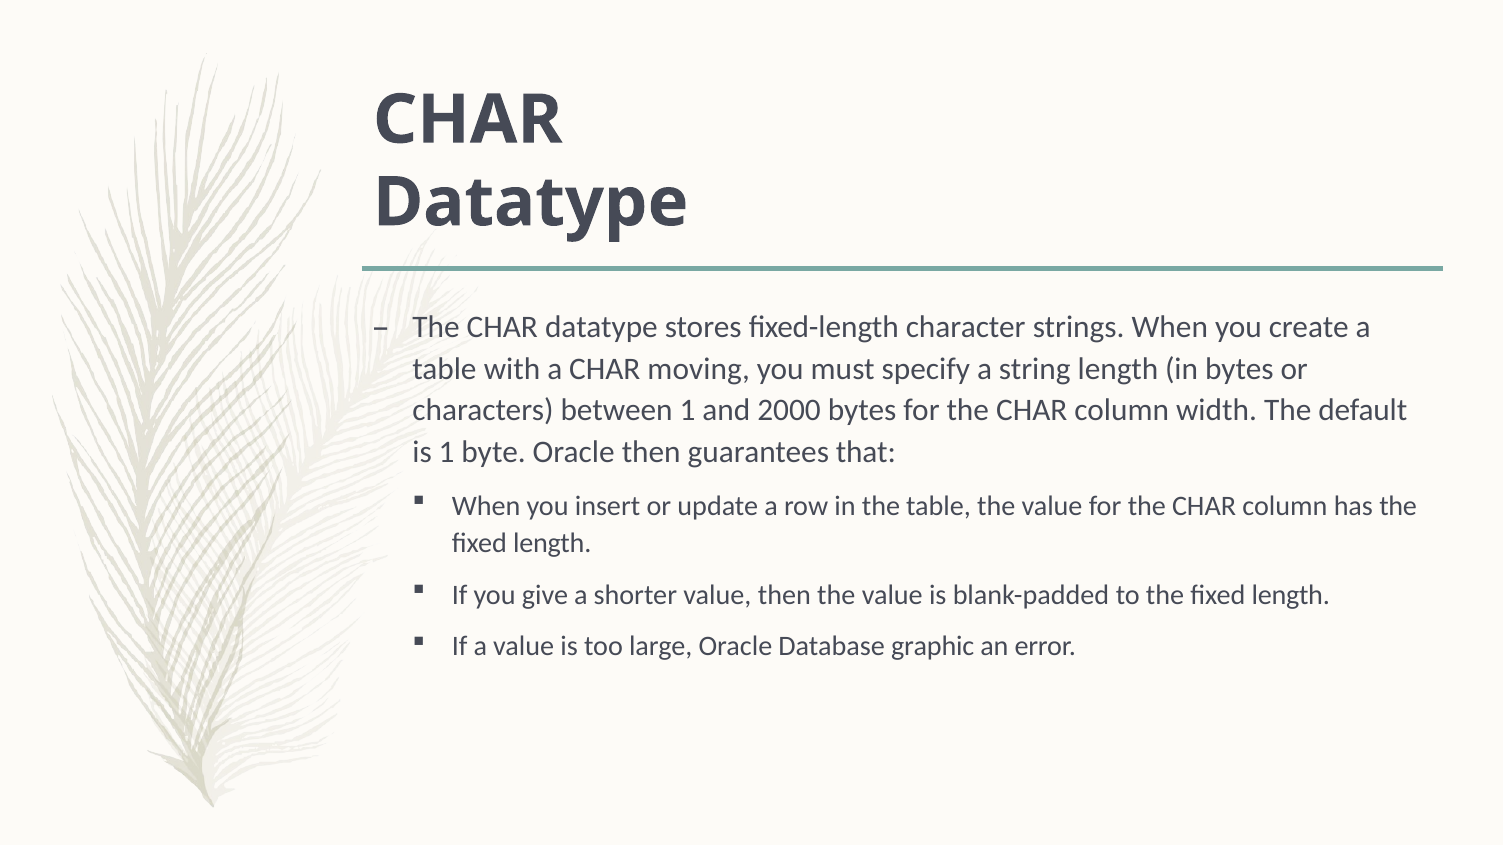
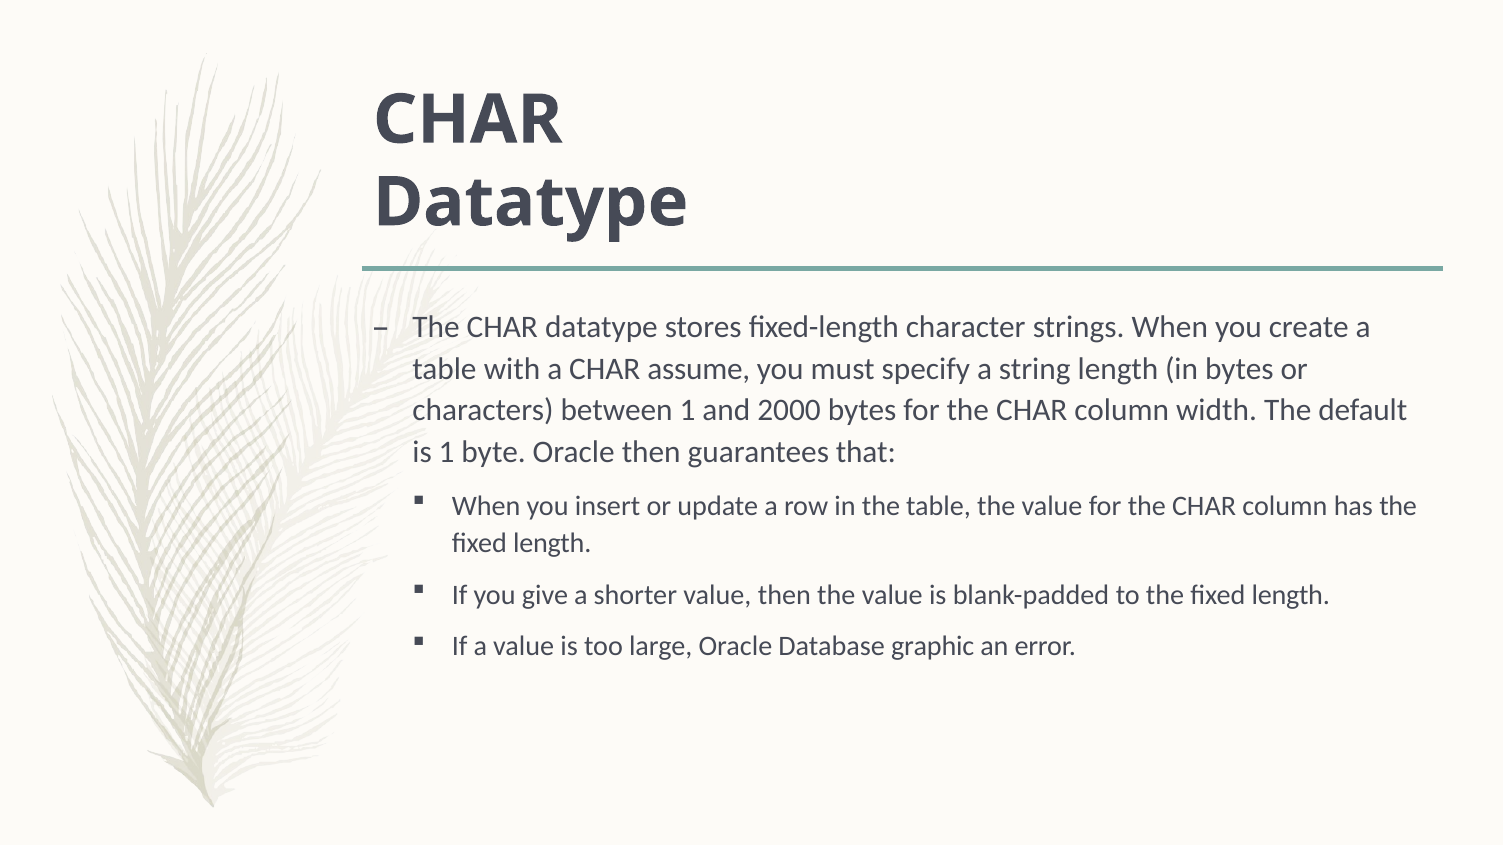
moving: moving -> assume
